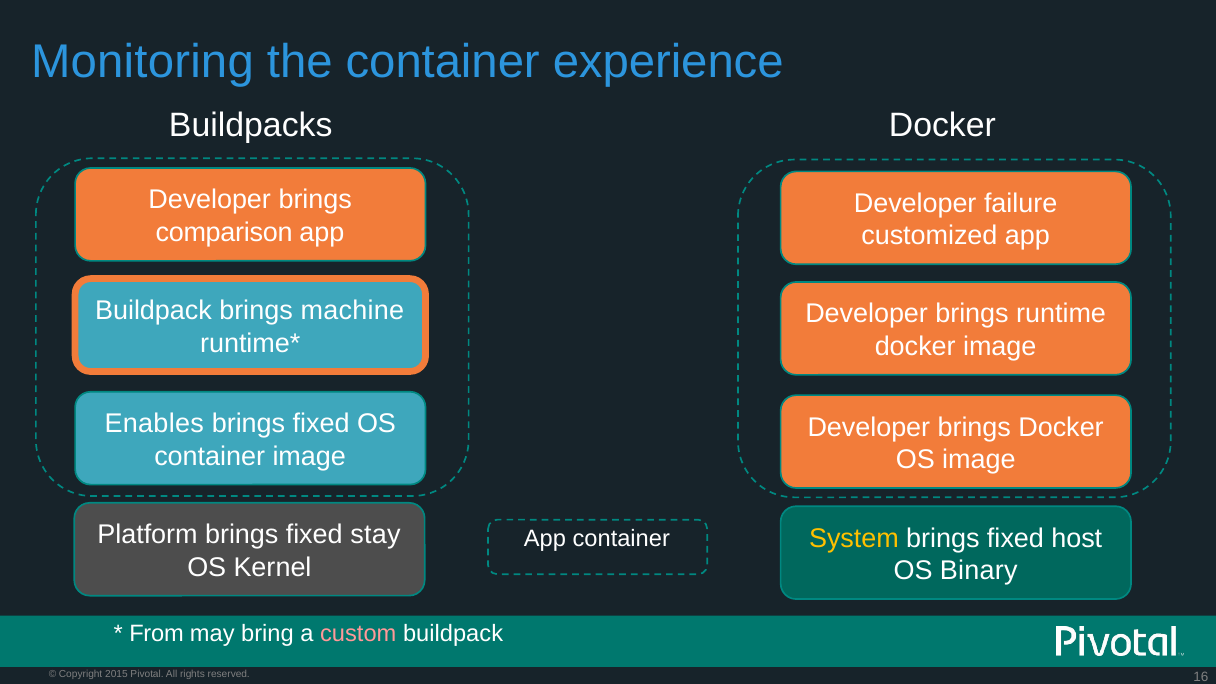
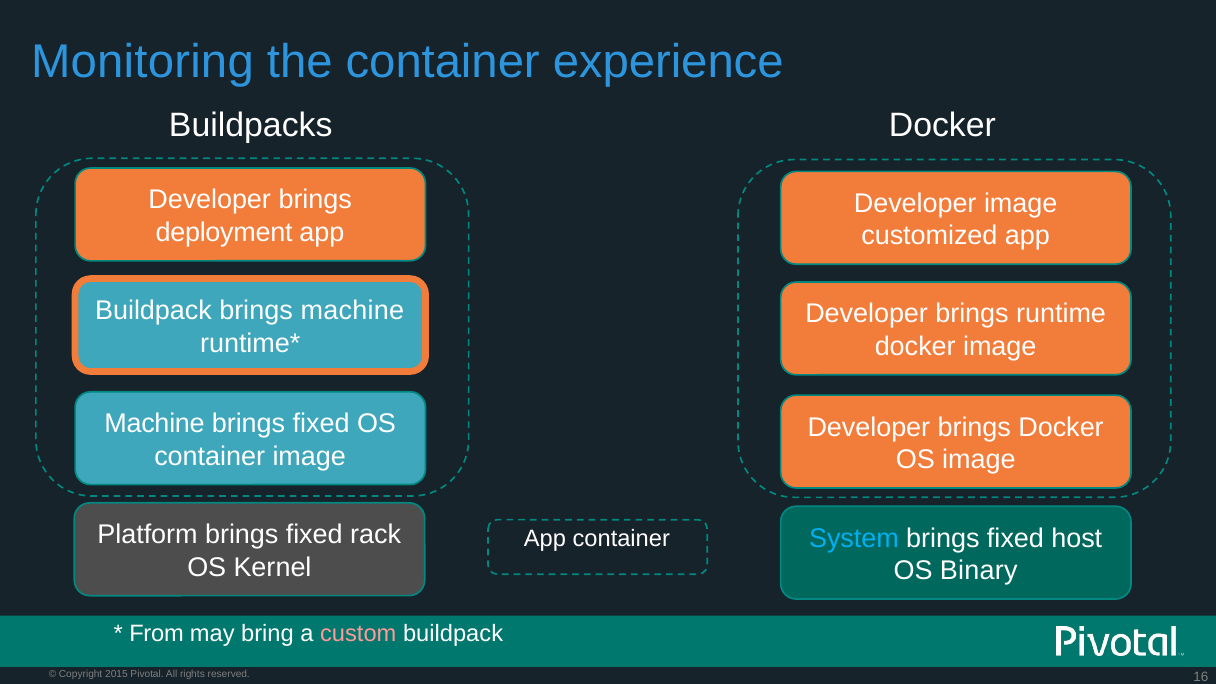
Developer failure: failure -> image
comparison: comparison -> deployment
Enables at (154, 424): Enables -> Machine
stay: stay -> rack
System colour: yellow -> light blue
